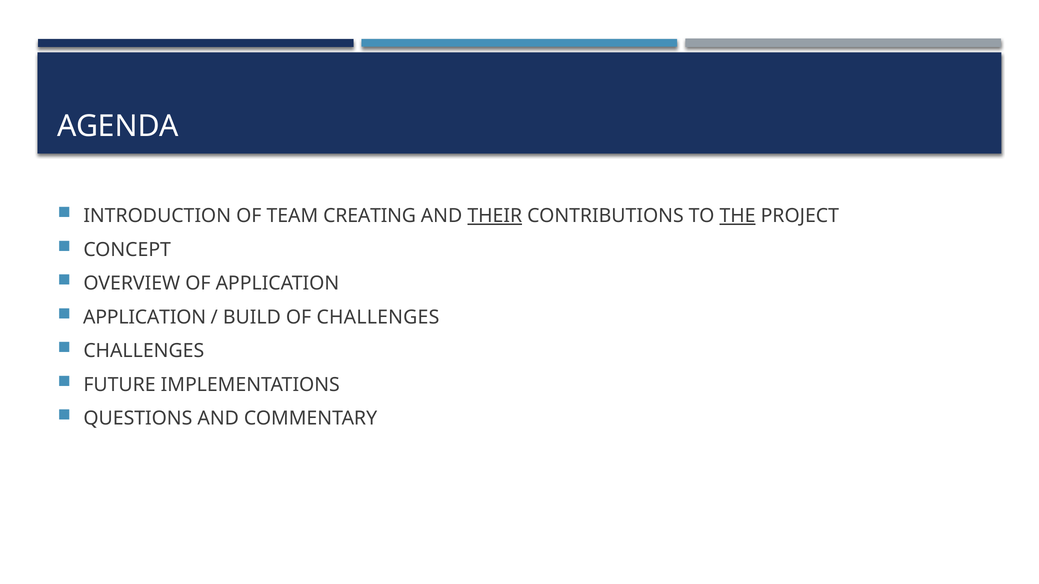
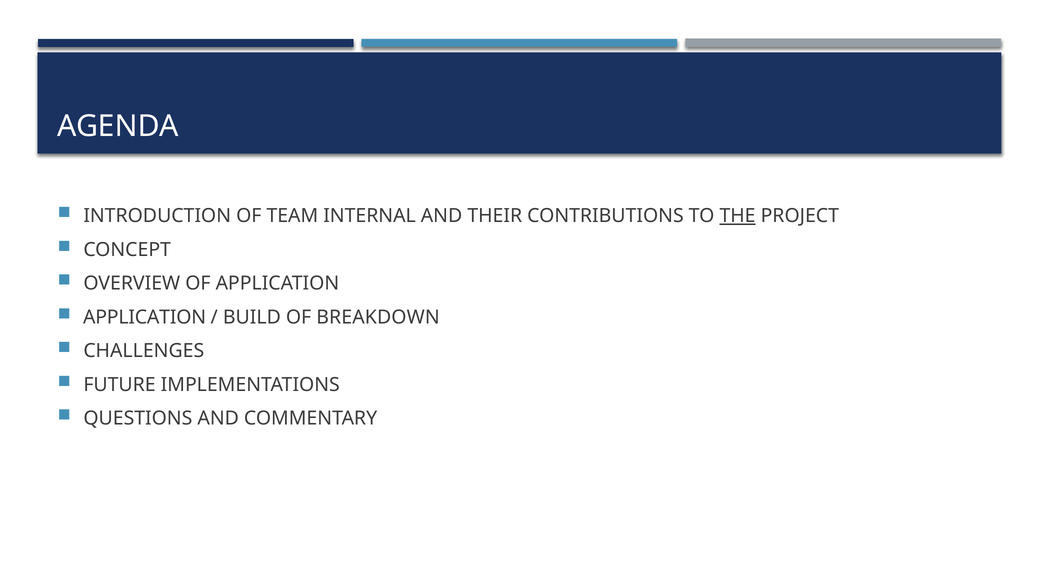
CREATING: CREATING -> INTERNAL
THEIR underline: present -> none
OF CHALLENGES: CHALLENGES -> BREAKDOWN
